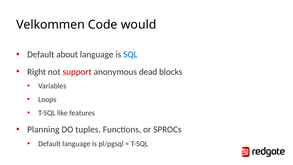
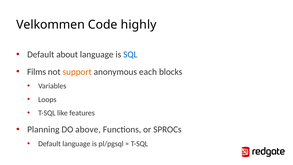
would: would -> highly
Right: Right -> Films
support colour: red -> orange
dead: dead -> each
tuples: tuples -> above
